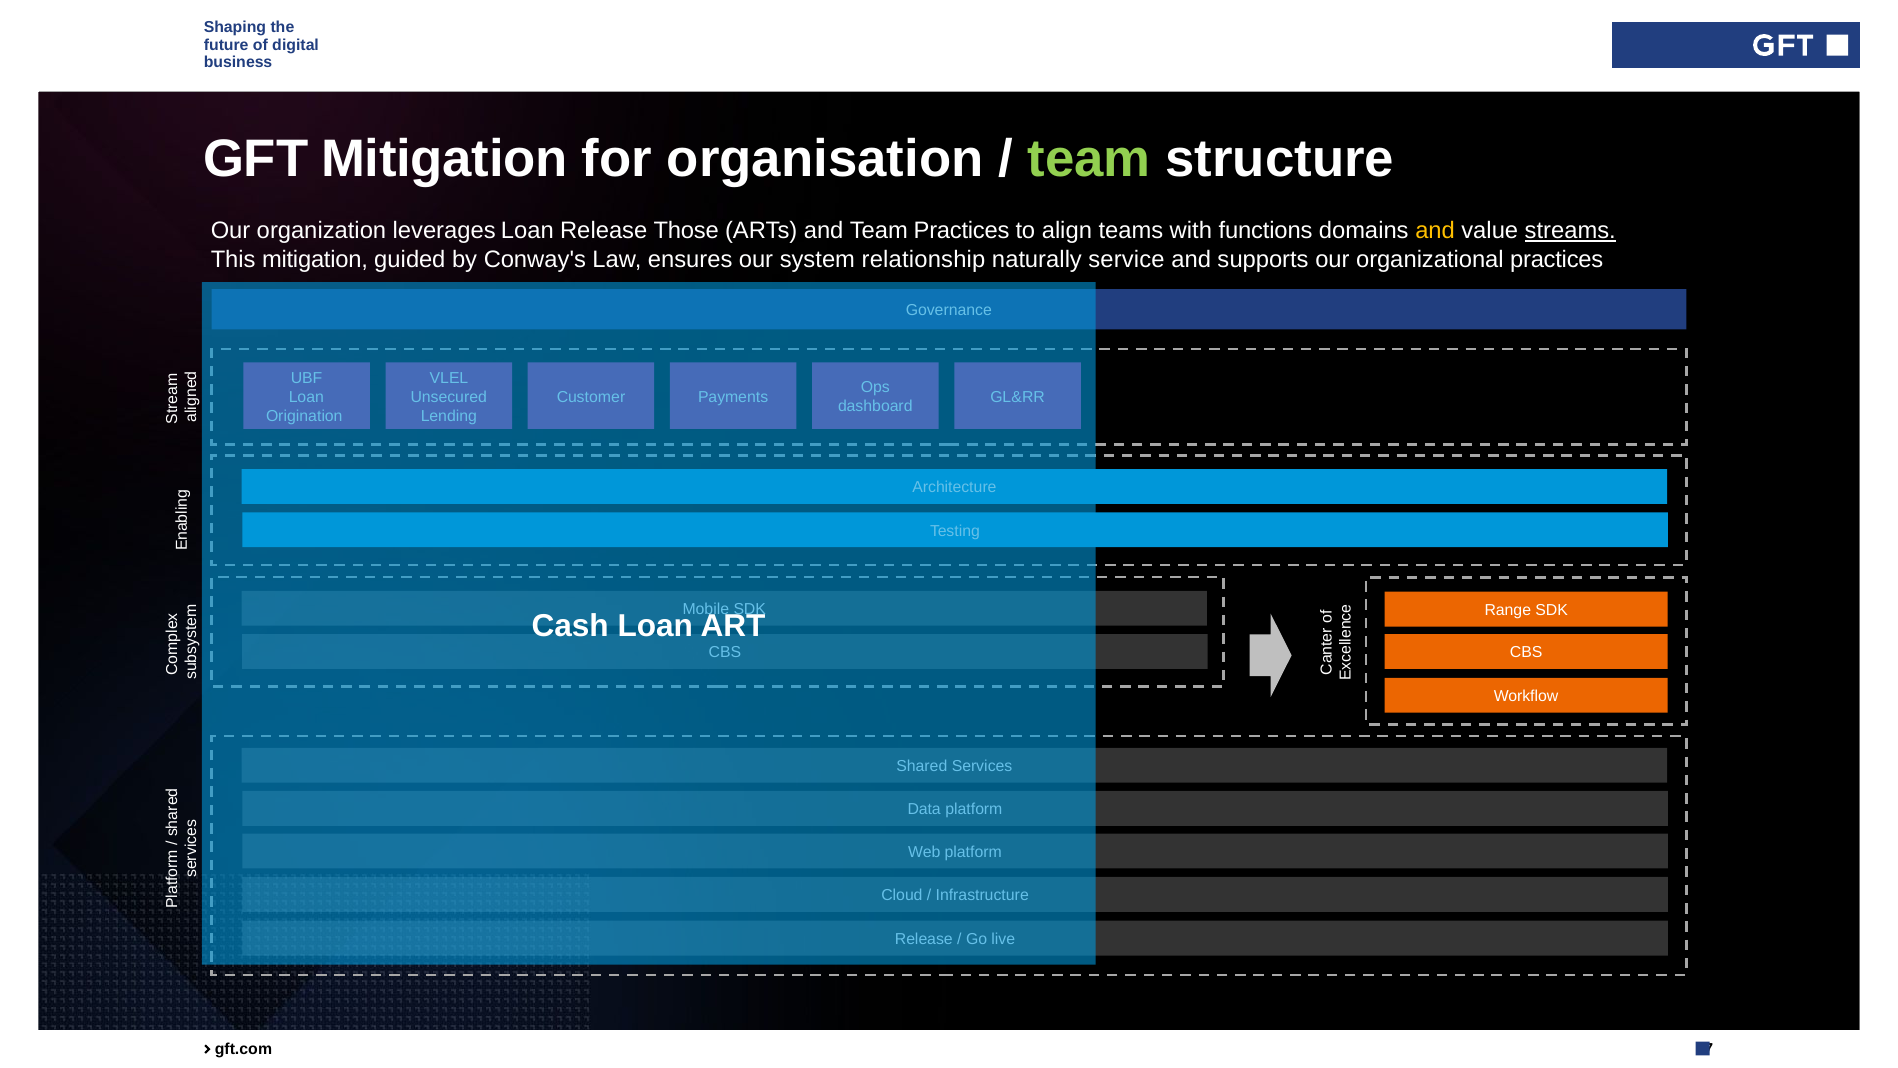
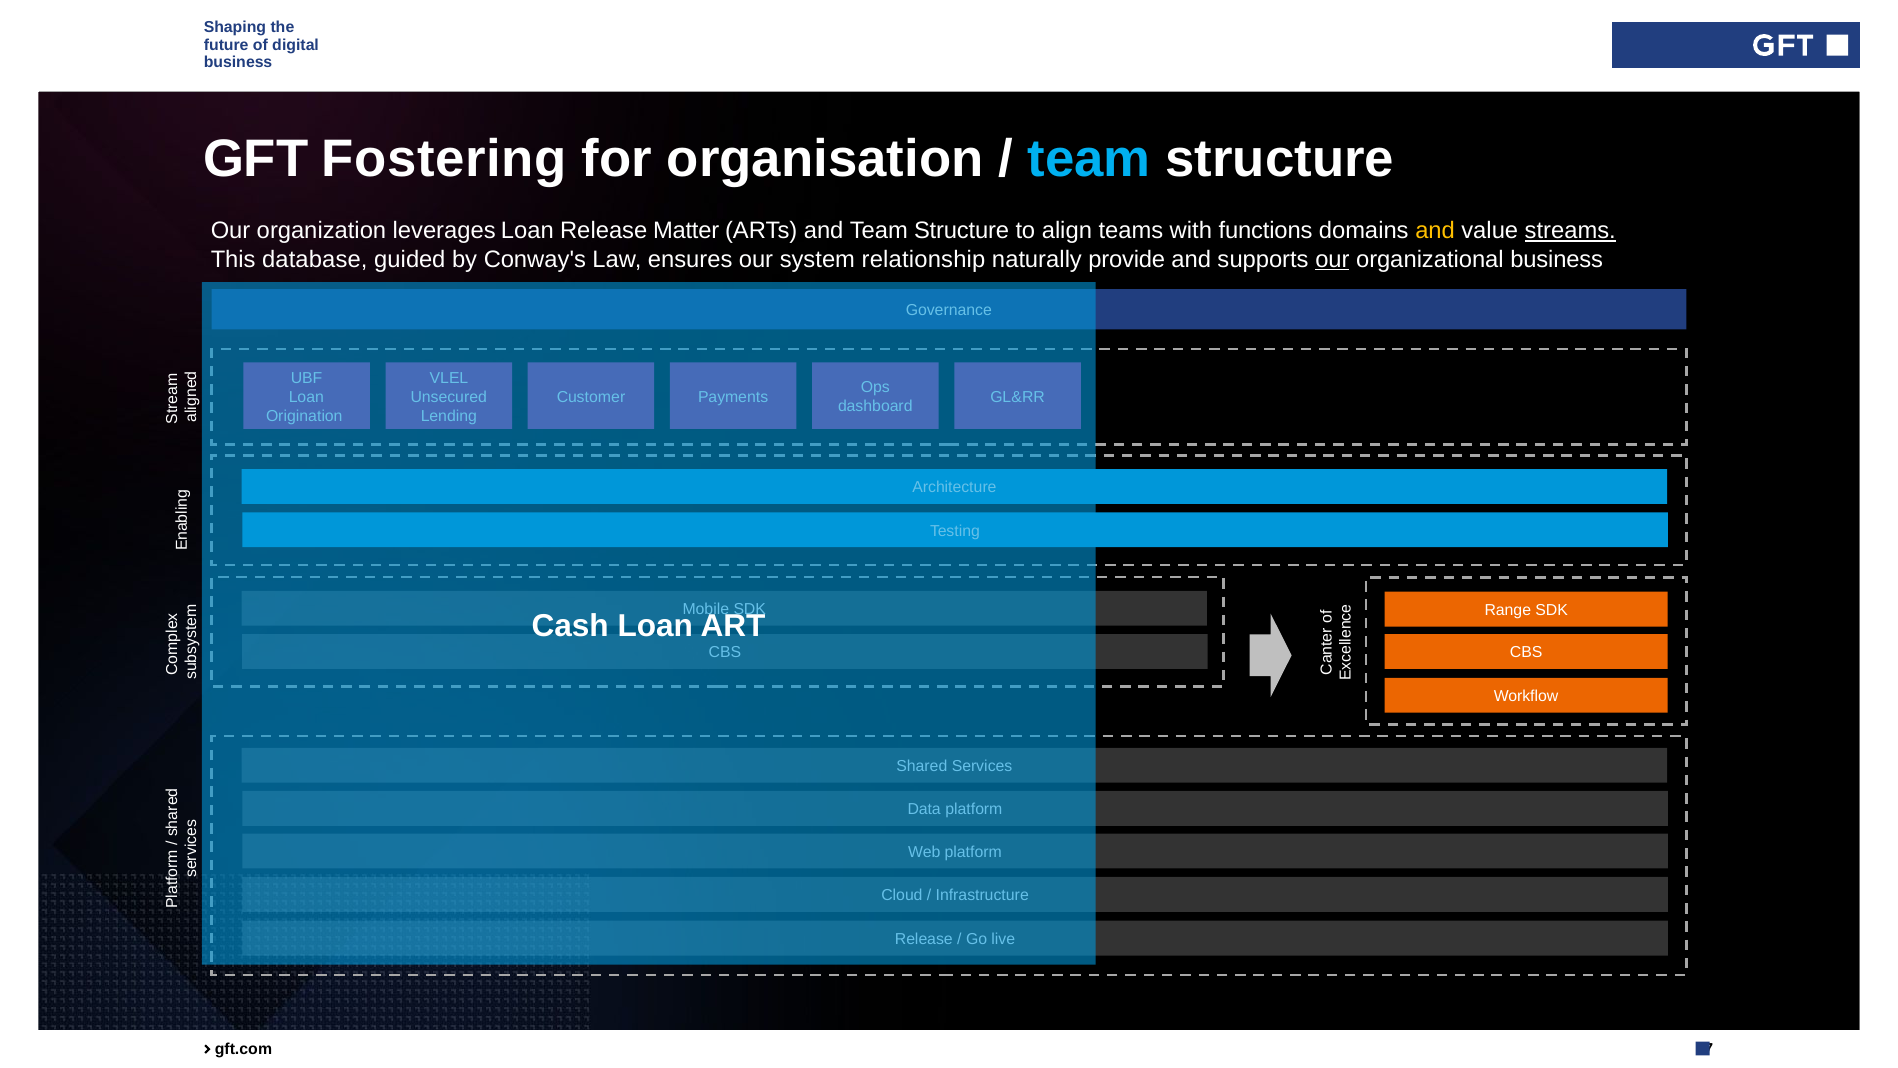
GFT Mitigation: Mitigation -> Fostering
team at (1089, 159) colour: light green -> light blue
Those: Those -> Matter
and Team Practices: Practices -> Structure
This mitigation: mitigation -> database
service: service -> provide
our at (1332, 259) underline: none -> present
organizational practices: practices -> business
